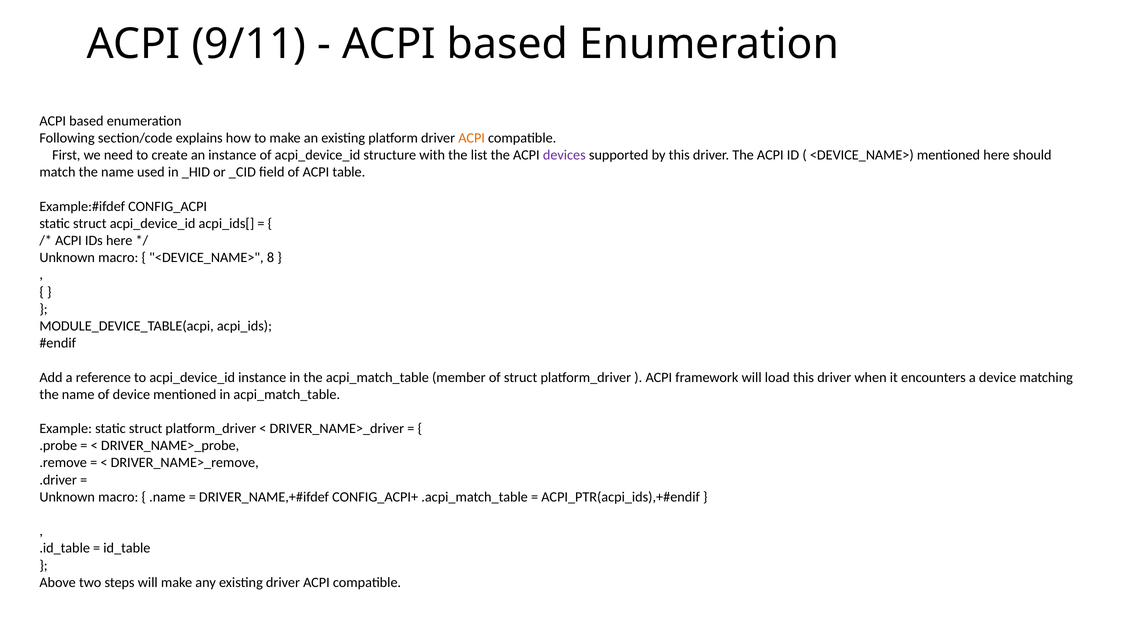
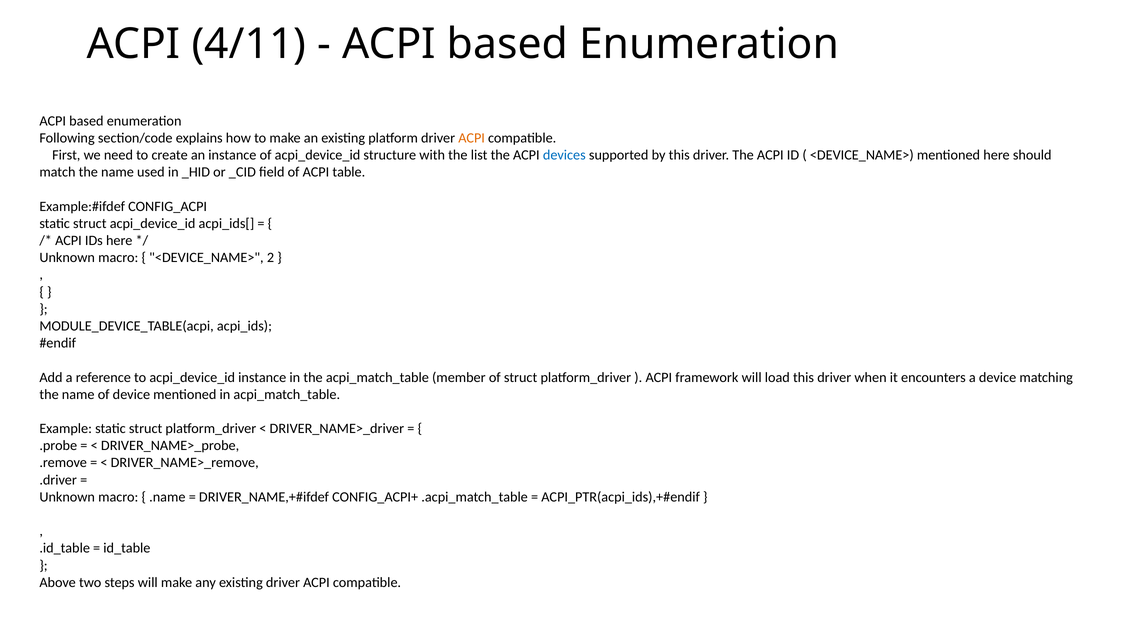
9/11: 9/11 -> 4/11
devices colour: purple -> blue
8: 8 -> 2
